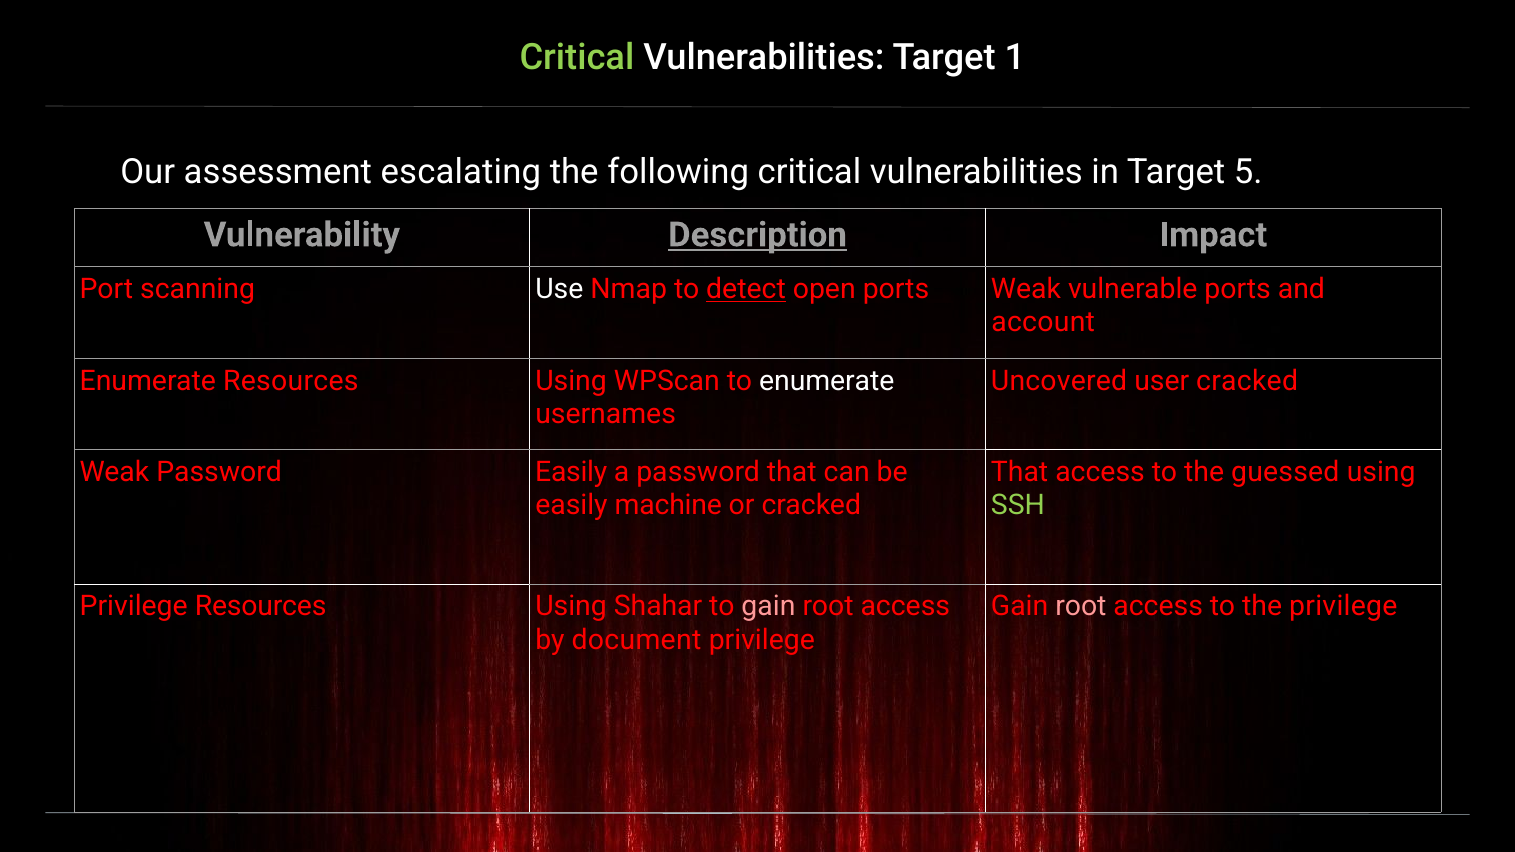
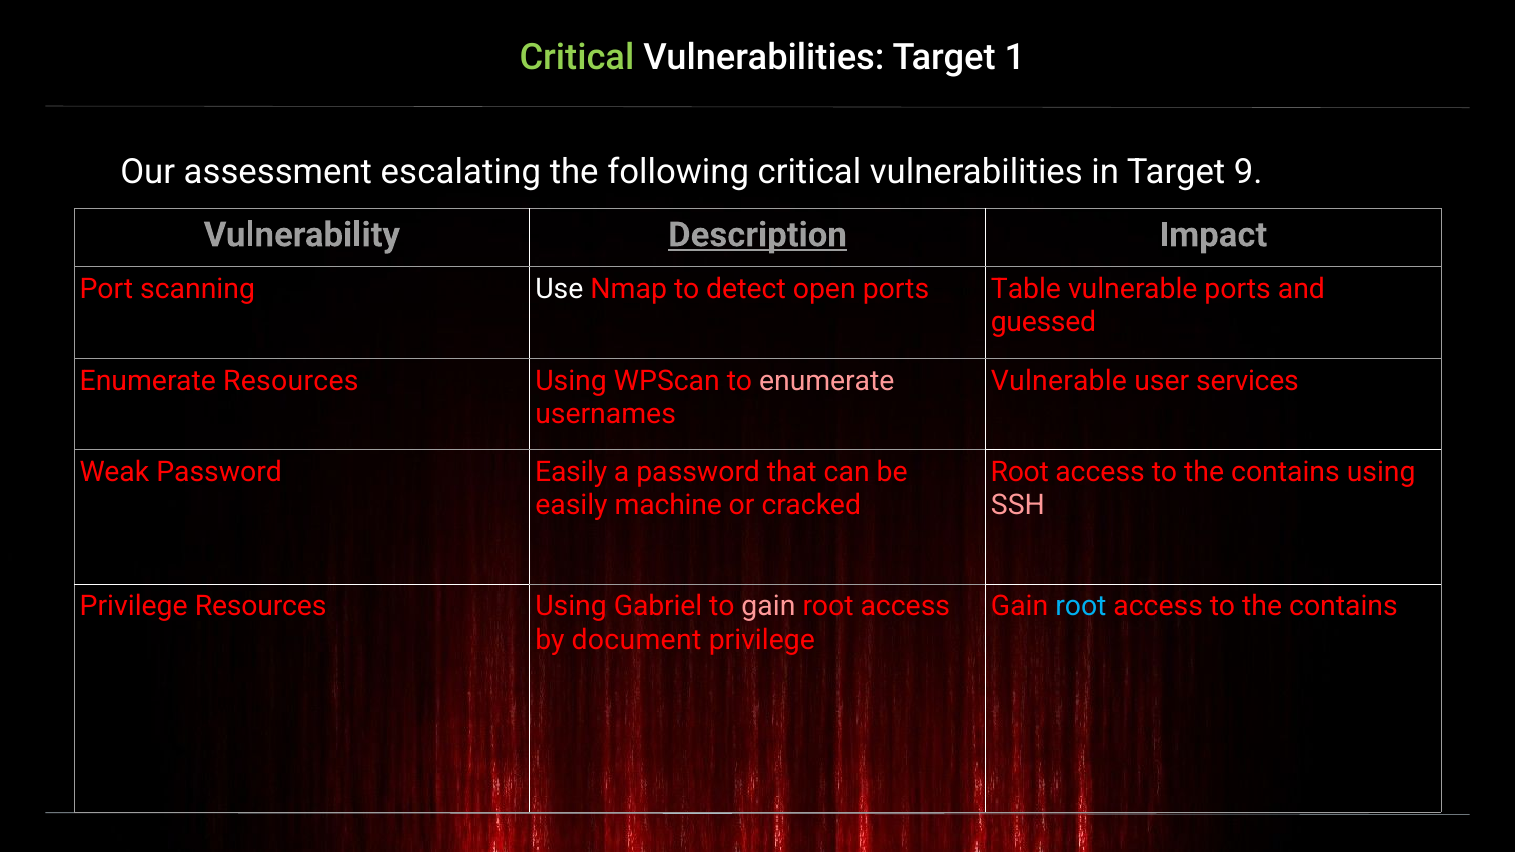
Target 5: 5 -> 9
detect underline: present -> none
ports Weak: Weak -> Table
account: account -> guessed
enumerate at (827, 381) colour: white -> pink
Uncovered at (1059, 381): Uncovered -> Vulnerable
user cracked: cracked -> services
That at (1020, 472): That -> Root
guessed at (1285, 472): guessed -> contains
SSH colour: light green -> pink
Shahar: Shahar -> Gabriel
root at (1081, 607) colour: pink -> light blue
privilege at (1343, 607): privilege -> contains
